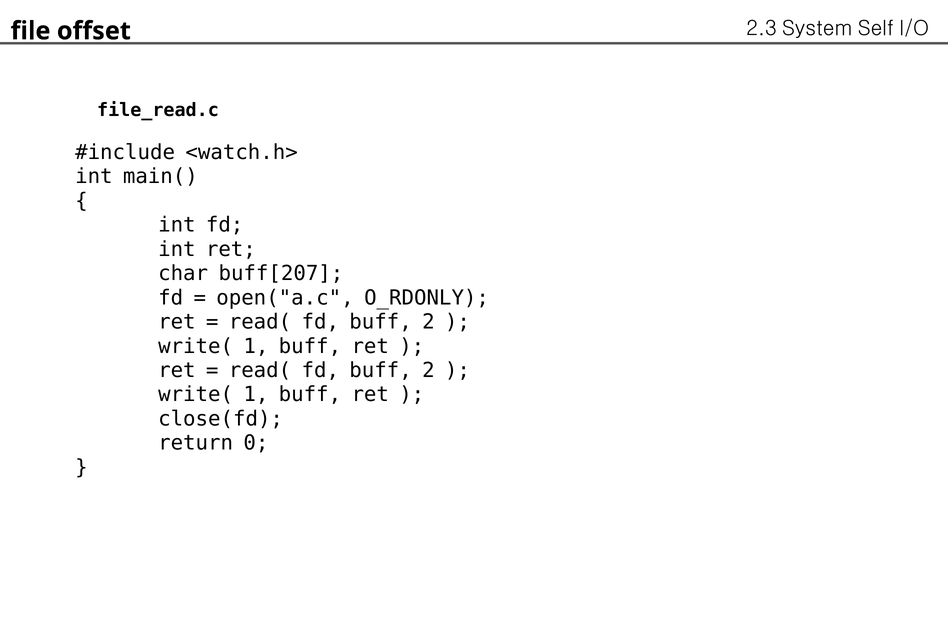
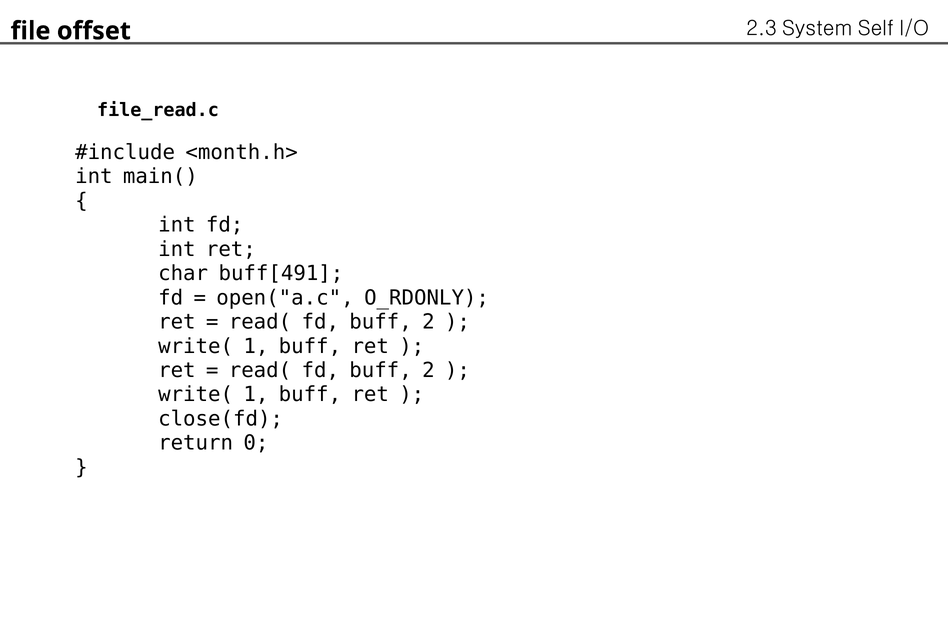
<watch.h>: <watch.h> -> <month.h>
buff[207: buff[207 -> buff[491
